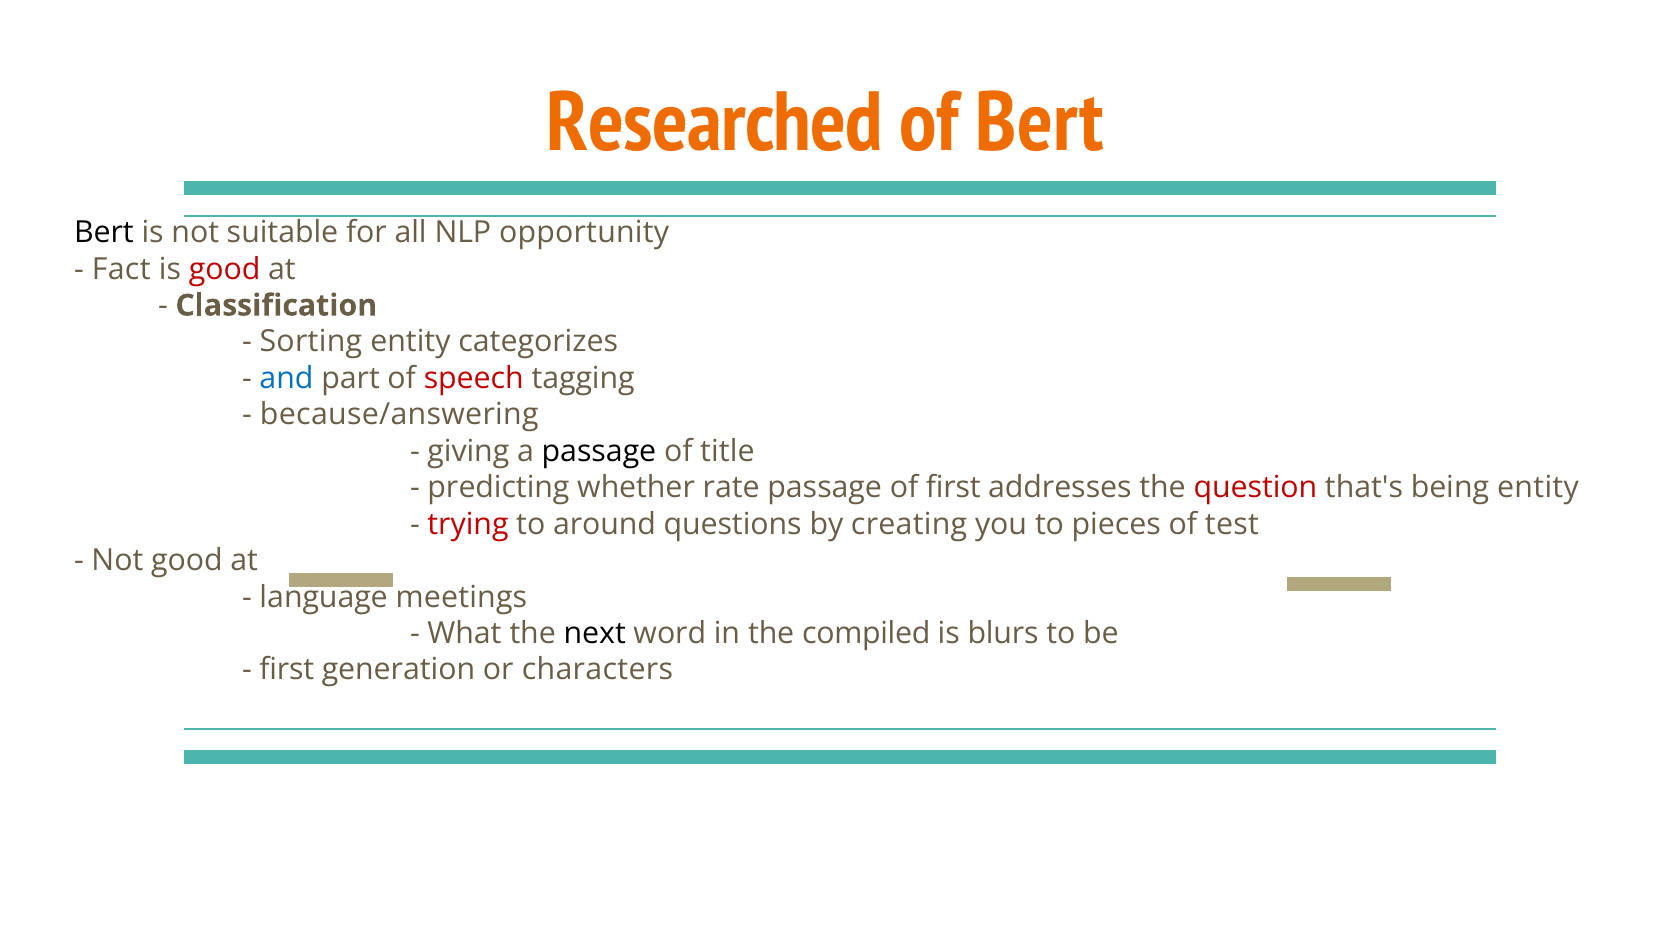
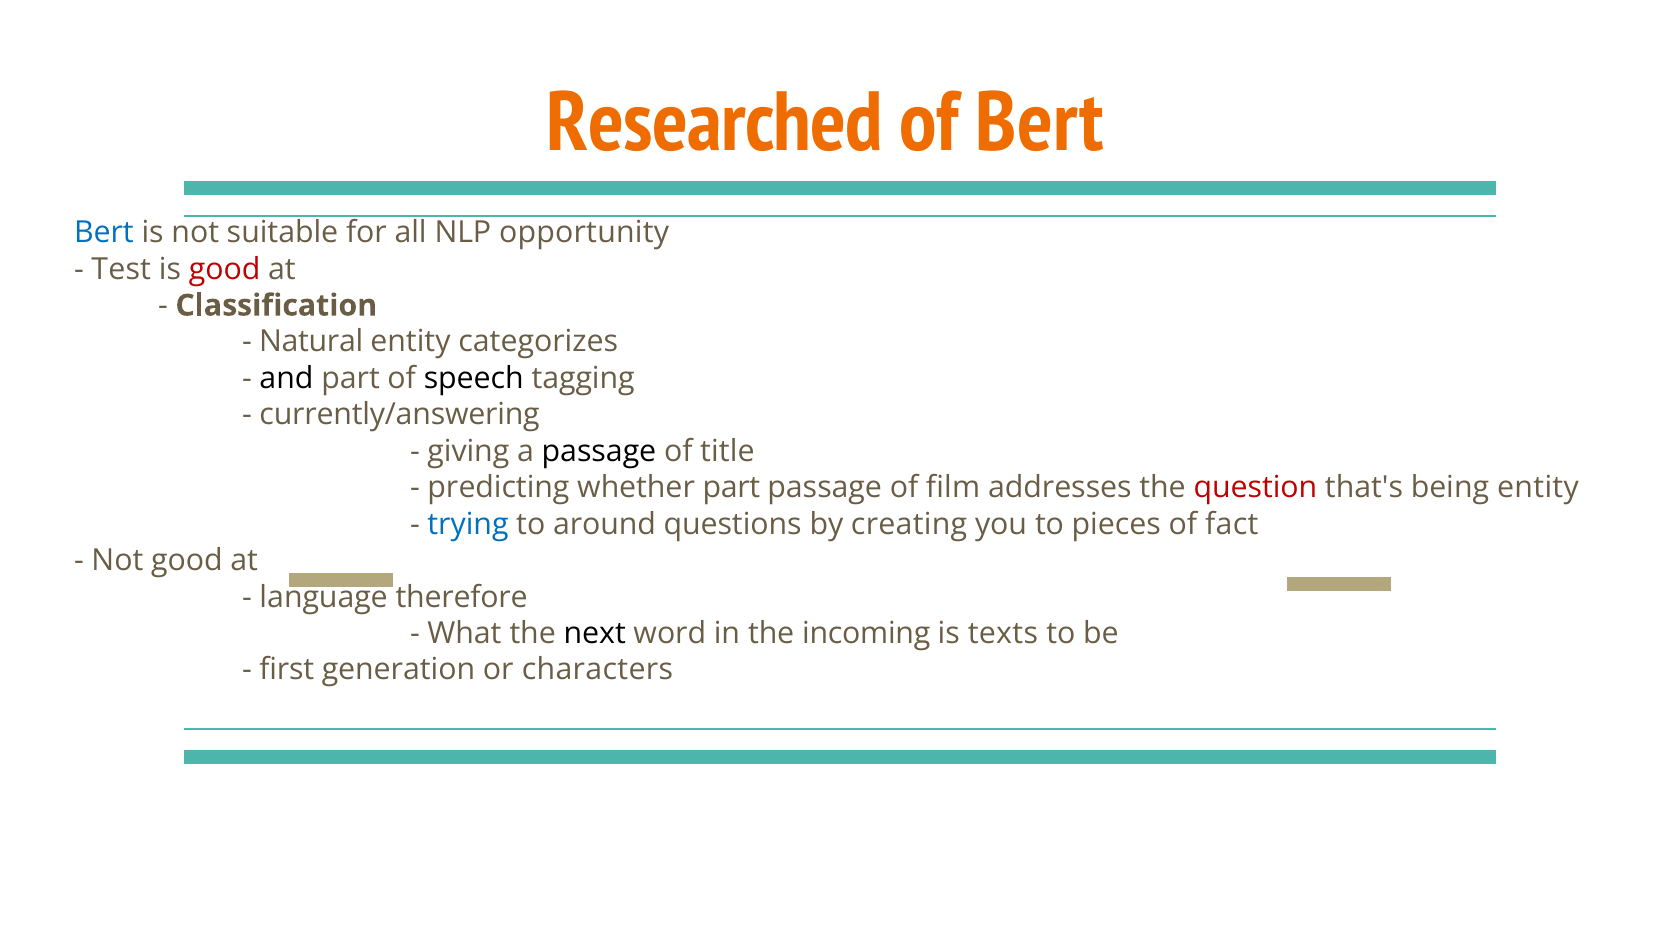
Bert at (104, 233) colour: black -> blue
Fact: Fact -> Test
Sorting: Sorting -> Natural
and colour: blue -> black
speech colour: red -> black
because/answering: because/answering -> currently/answering
whether rate: rate -> part
of first: first -> film
trying colour: red -> blue
test: test -> fact
meetings: meetings -> therefore
compiled: compiled -> incoming
blurs: blurs -> texts
